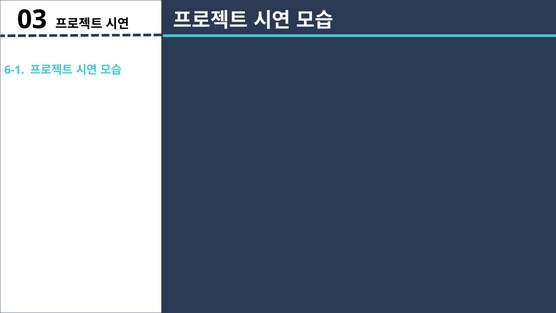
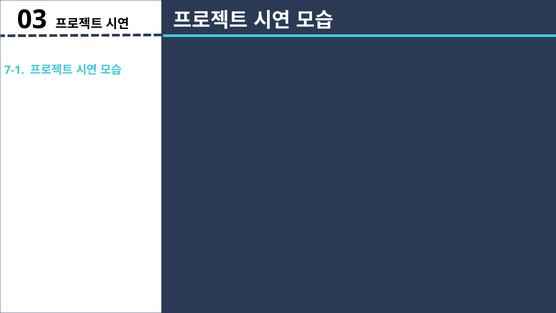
6-1: 6-1 -> 7-1
